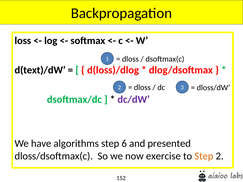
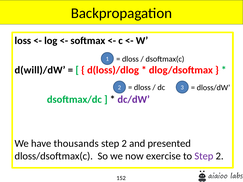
d(text)/dW: d(text)/dW -> d(will)/dW
algorithms: algorithms -> thousands
6 at (124, 144): 6 -> 2
Step at (204, 156) colour: orange -> purple
